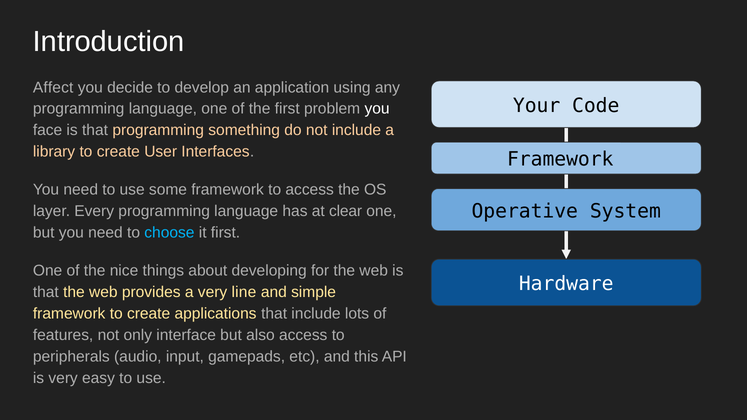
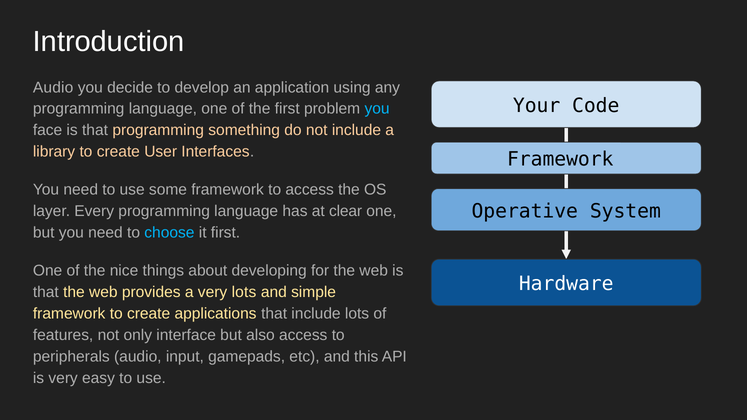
Affect at (53, 87): Affect -> Audio
you at (377, 109) colour: white -> light blue
very line: line -> lots
